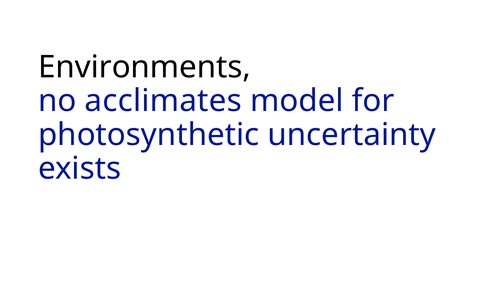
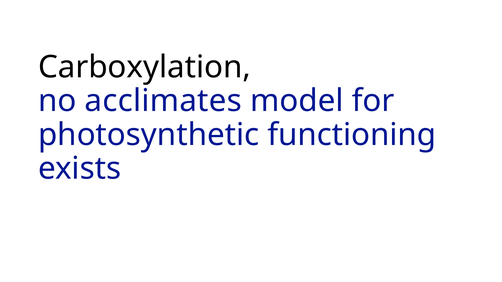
Environments: Environments -> Carboxylation
uncertainty: uncertainty -> functioning
